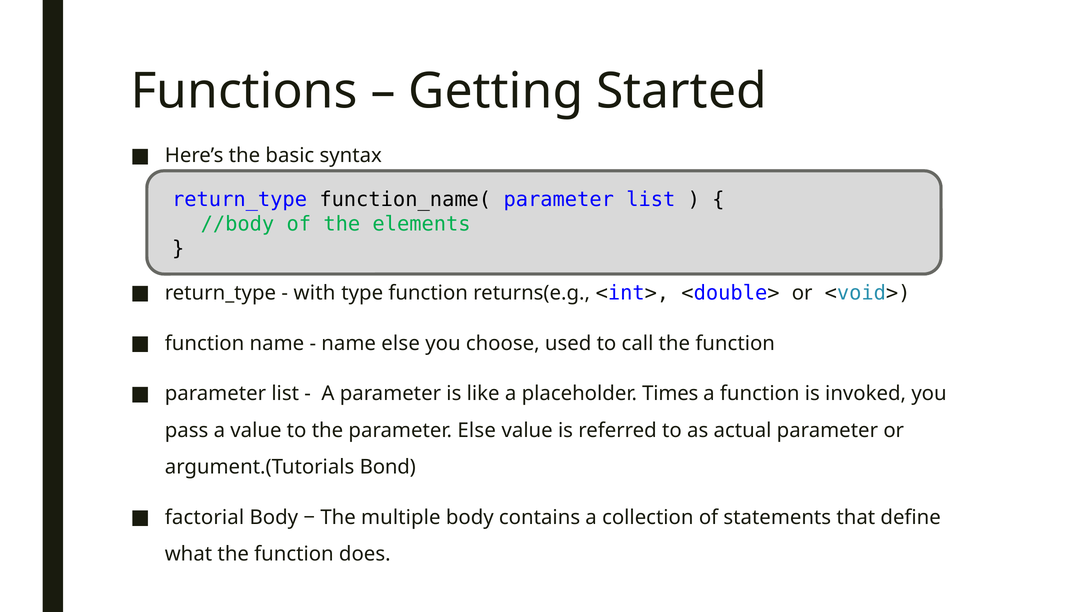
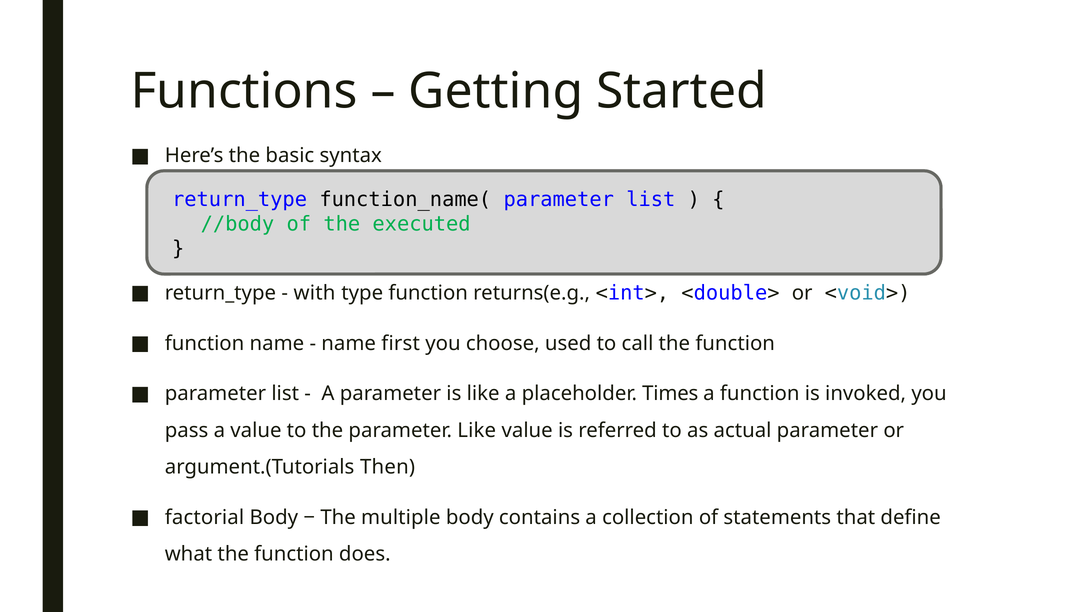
elements: elements -> executed
name else: else -> first
parameter Else: Else -> Like
Bond: Bond -> Then
